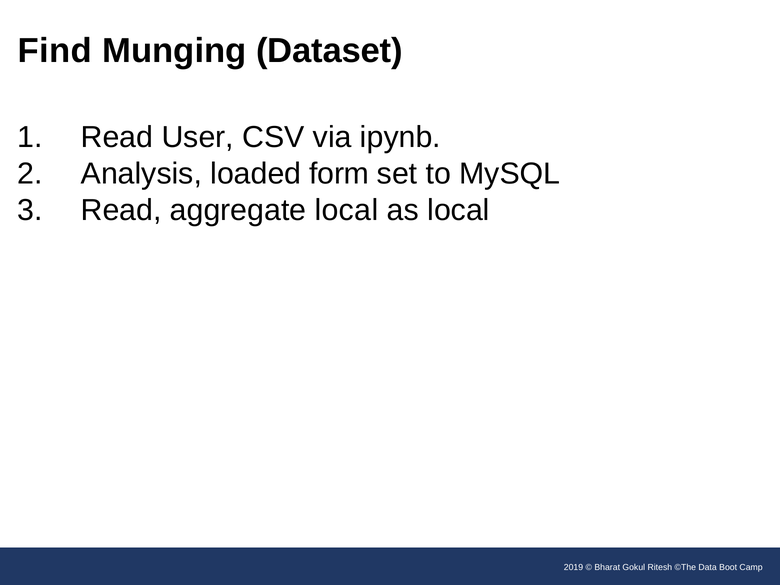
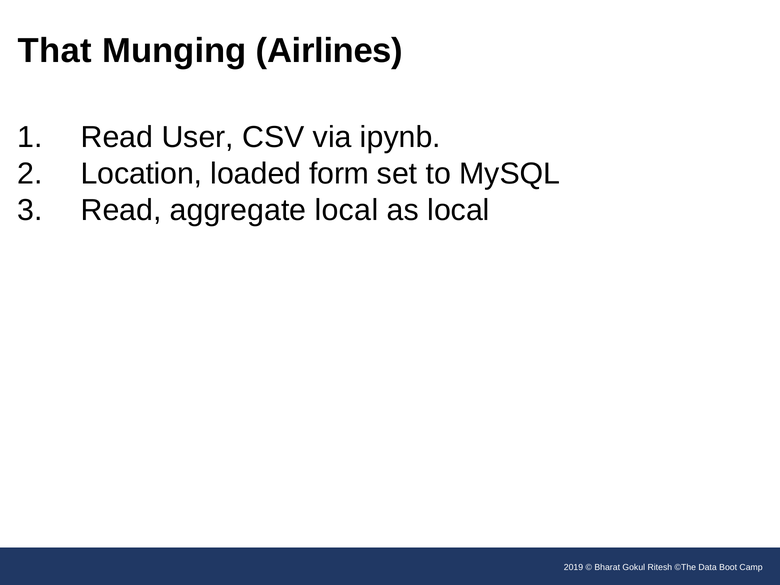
Find: Find -> That
Dataset: Dataset -> Airlines
Analysis: Analysis -> Location
